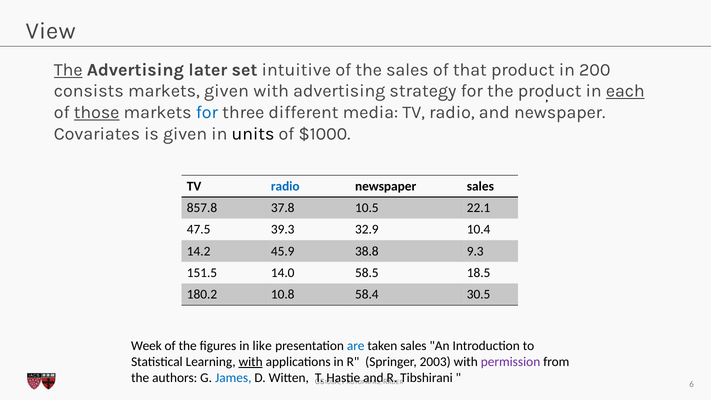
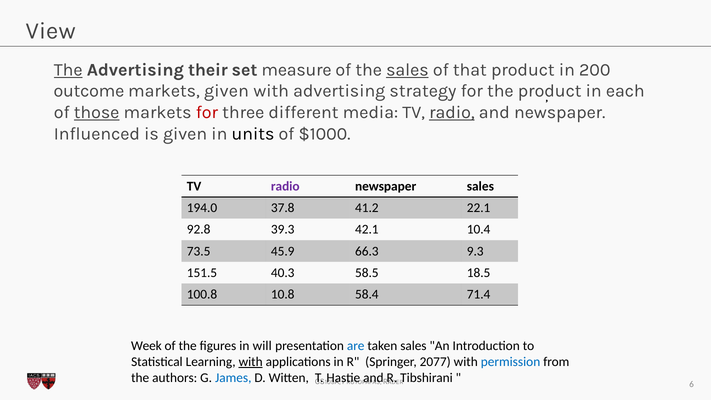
later: later -> their
intuitive: intuitive -> measure
sales at (407, 70) underline: none -> present
consists: consists -> outcome
each underline: present -> none
for at (207, 112) colour: blue -> red
radio at (452, 112) underline: none -> present
Covariates: Covariates -> Influenced
radio at (285, 186) colour: blue -> purple
857.8: 857.8 -> 194.0
10.5: 10.5 -> 41.2
47.5: 47.5 -> 92.8
32.9: 32.9 -> 42.1
14.2: 14.2 -> 73.5
38.8: 38.8 -> 66.3
14.0: 14.0 -> 40.3
180.2: 180.2 -> 100.8
30.5: 30.5 -> 71.4
like: like -> will
2003: 2003 -> 2077
permission colour: purple -> blue
